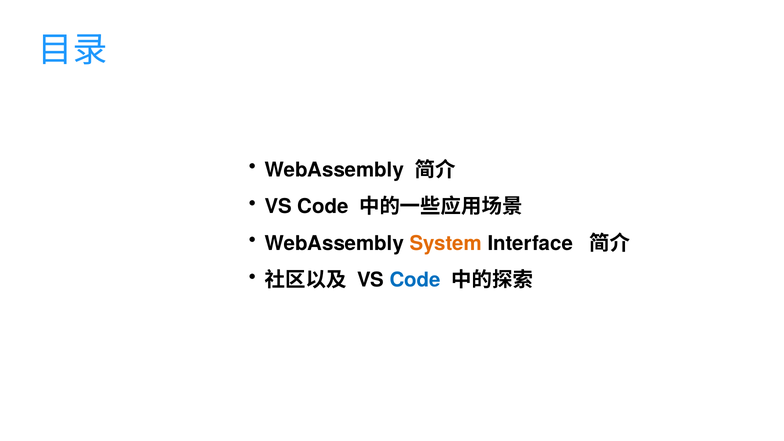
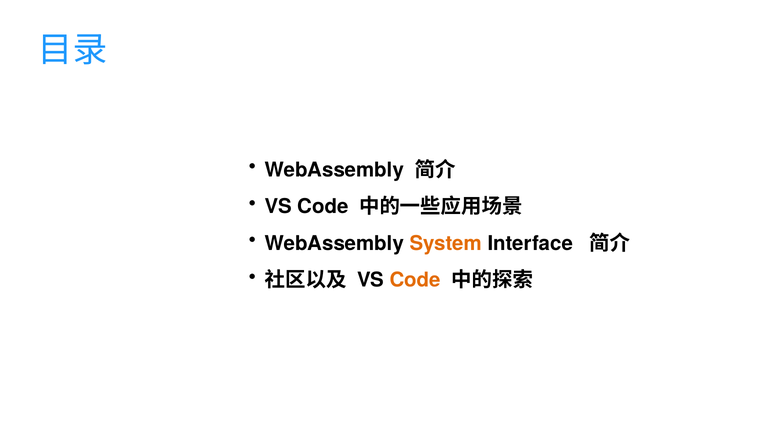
Code at (415, 280) colour: blue -> orange
